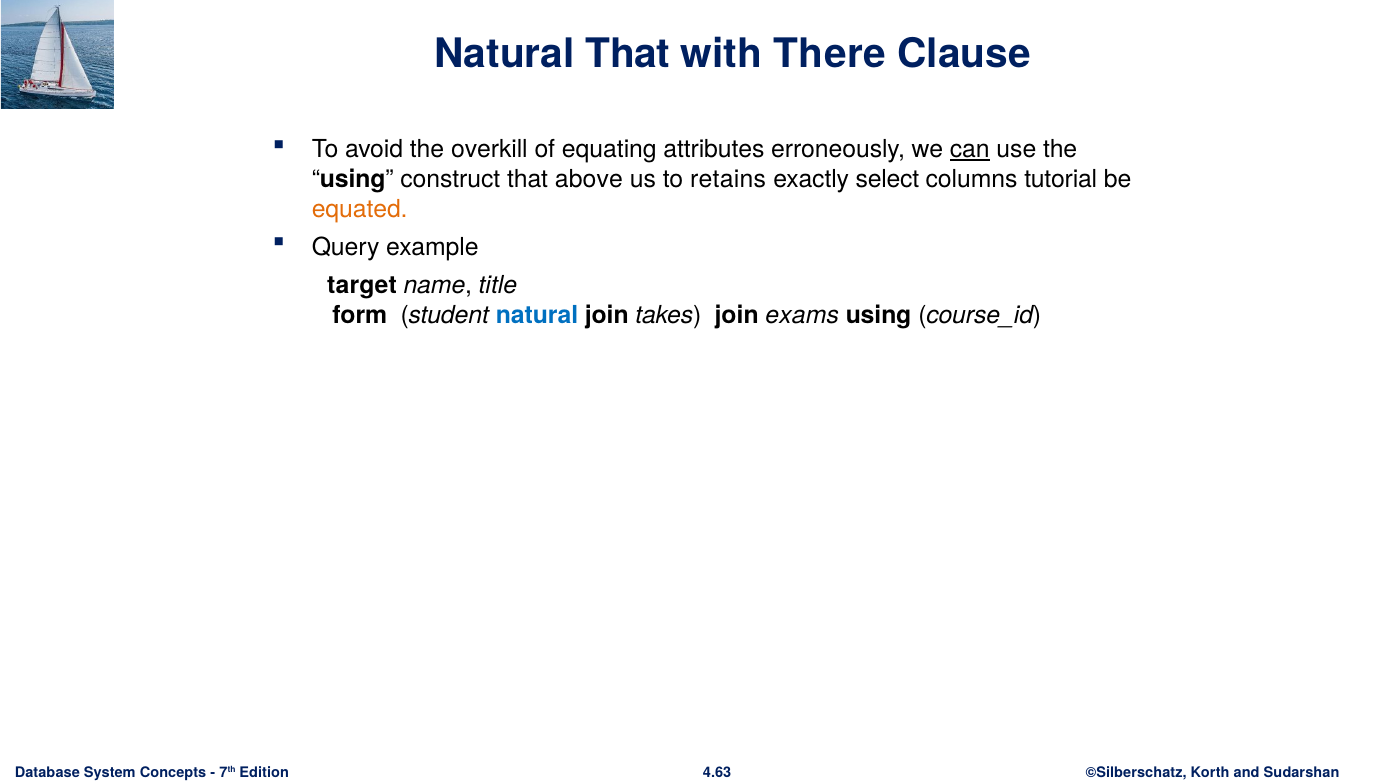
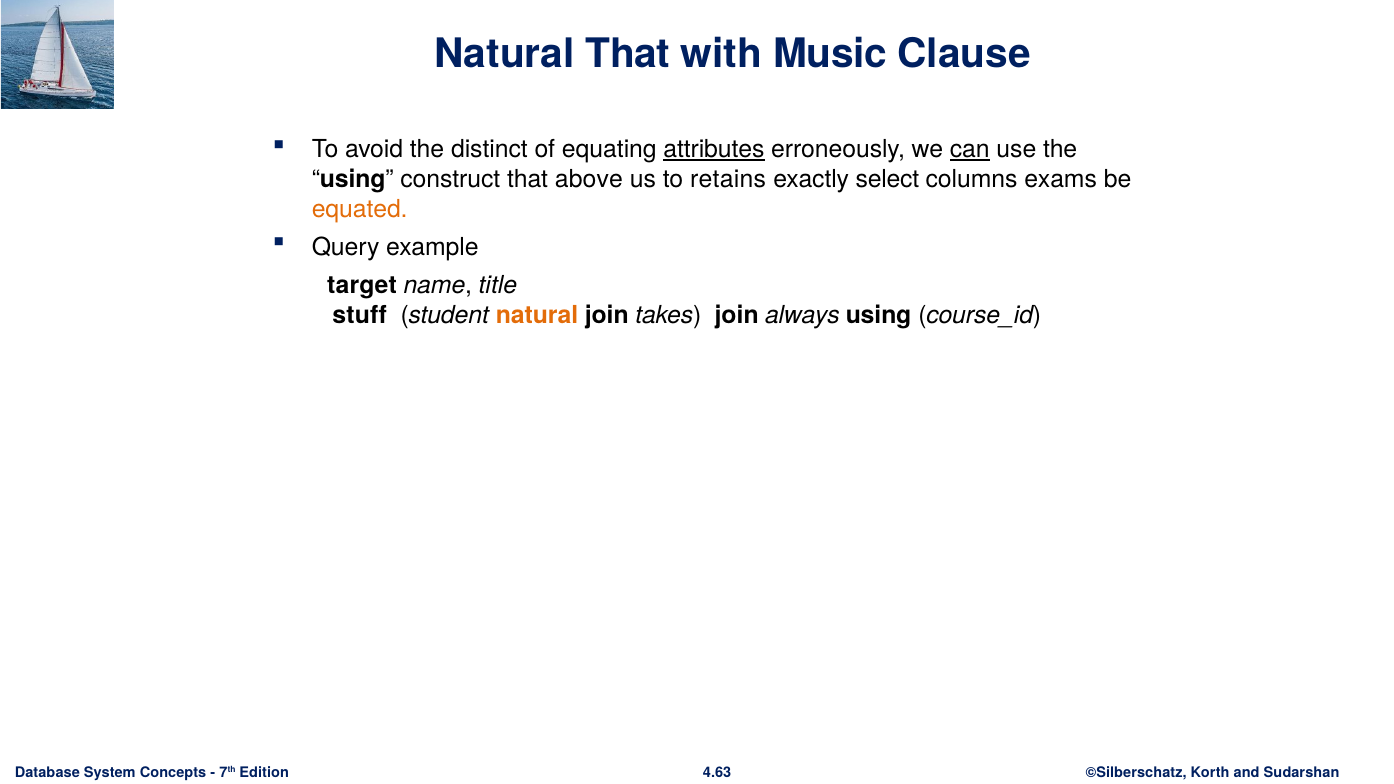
There: There -> Music
overkill: overkill -> distinct
attributes underline: none -> present
tutorial: tutorial -> exams
form: form -> stuff
natural at (537, 315) colour: blue -> orange
exams: exams -> always
